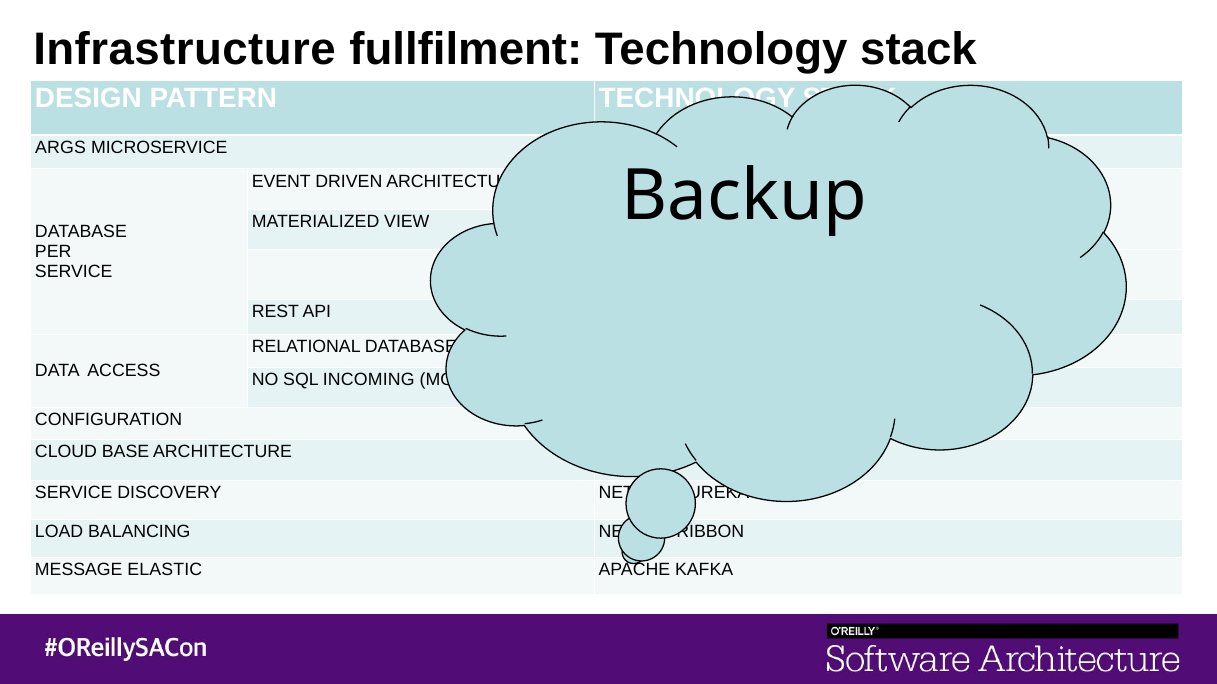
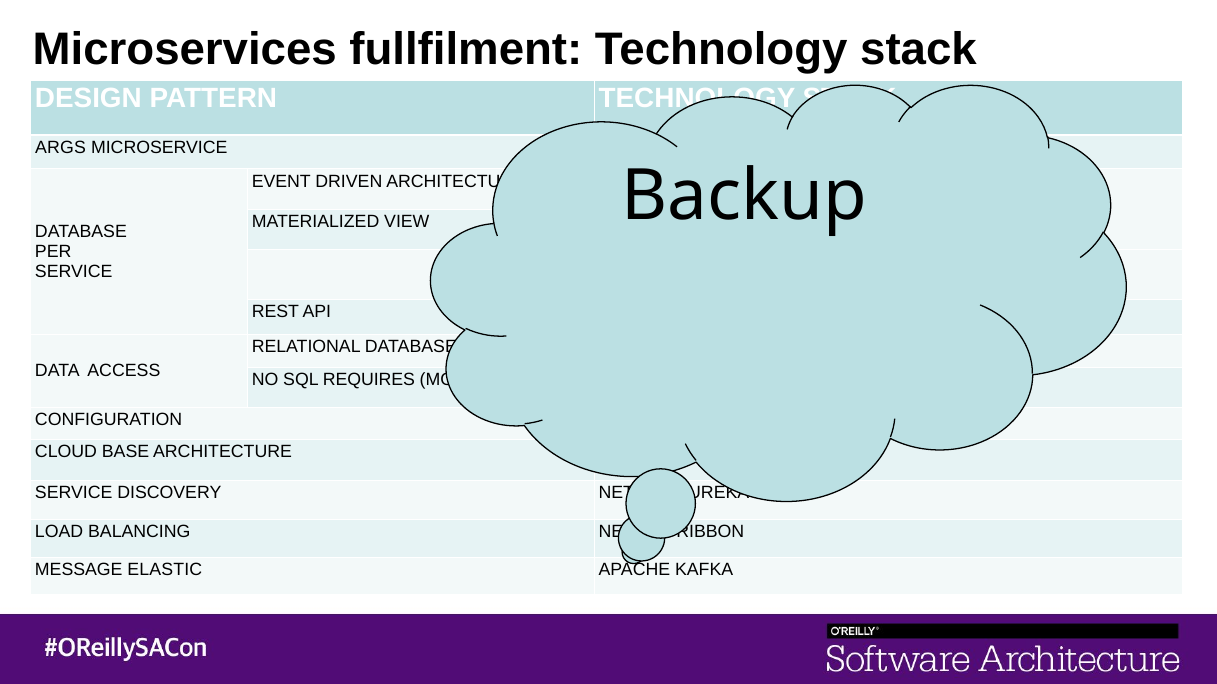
Infrastructure: Infrastructure -> Microservices
INCOMING: INCOMING -> REQUIRES
